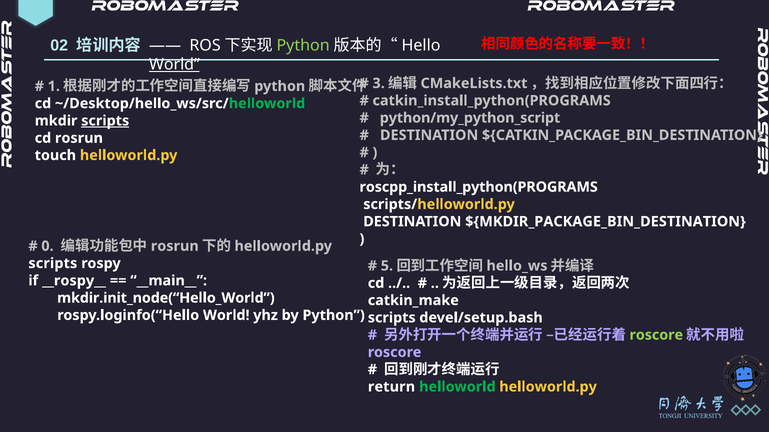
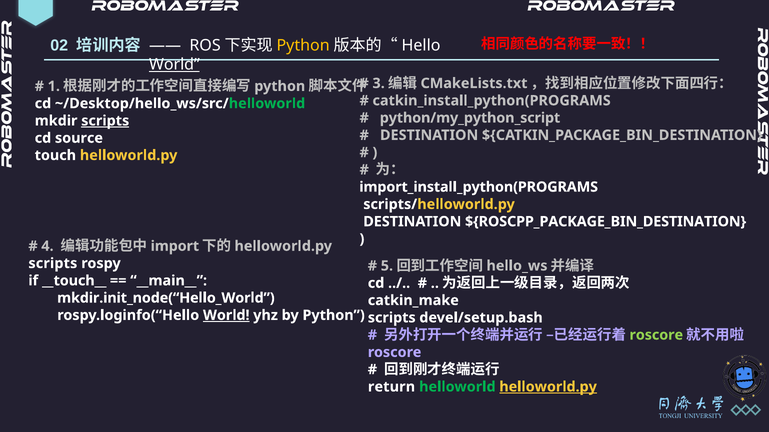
Python at (303, 46) colour: light green -> yellow
cd rosrun: rosrun -> source
roscpp_install_python(PROGRAMS: roscpp_install_python(PROGRAMS -> import_install_python(PROGRAMS
${MKDIR_PACKAGE_BIN_DESTINATION: ${MKDIR_PACKAGE_BIN_DESTINATION -> ${ROSCPP_PACKAGE_BIN_DESTINATION
0: 0 -> 4
rosrun at (175, 246): rosrun -> import
__rospy__: __rospy__ -> __touch__
World at (226, 316) underline: none -> present
helloworld.py at (548, 387) underline: none -> present
